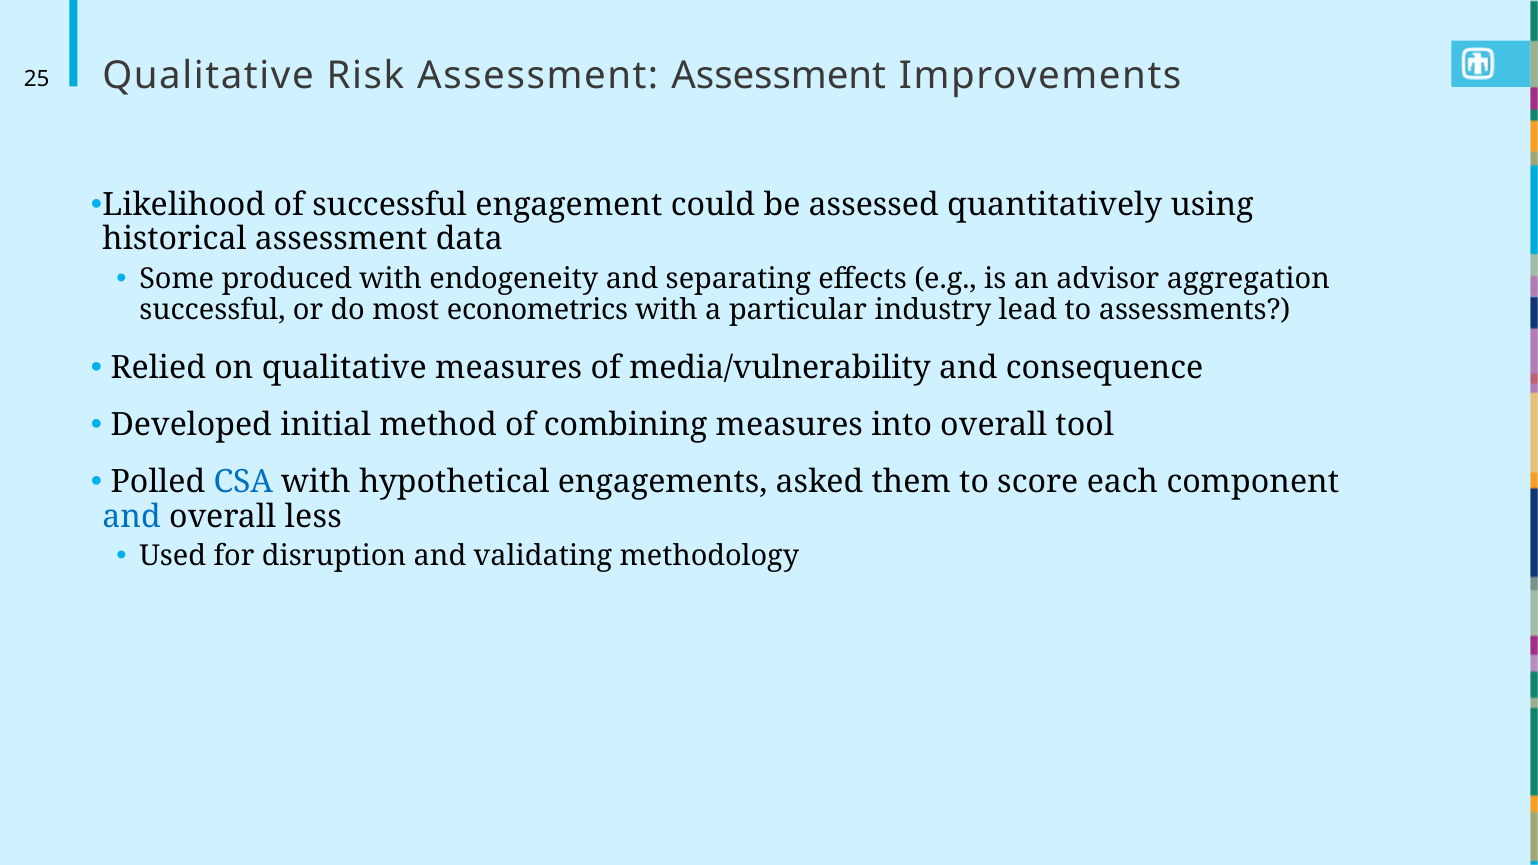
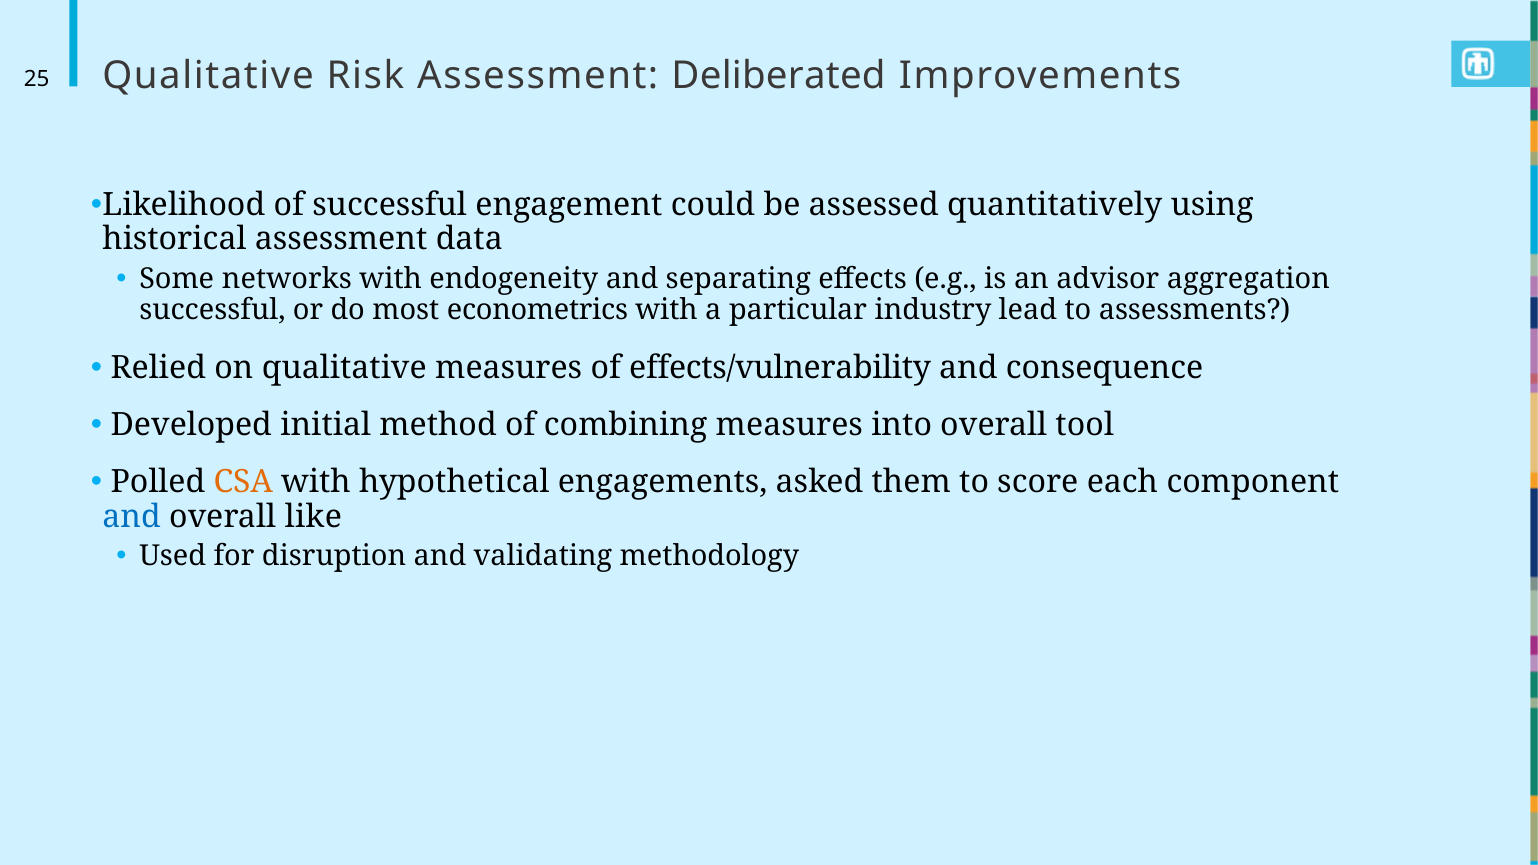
Assessment Assessment: Assessment -> Deliberated
produced: produced -> networks
media/vulnerability: media/vulnerability -> effects/vulnerability
CSA colour: blue -> orange
less: less -> like
